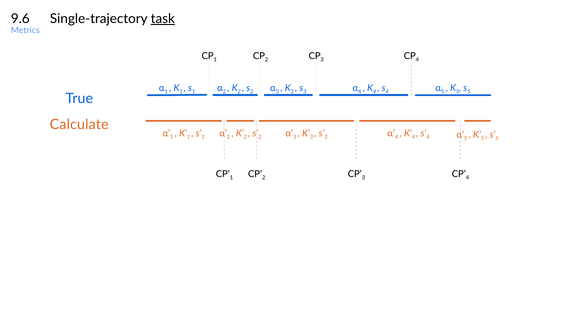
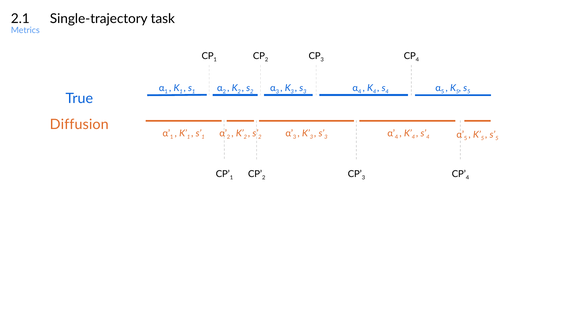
9.6: 9.6 -> 2.1
task underline: present -> none
Calculate: Calculate -> Diffusion
